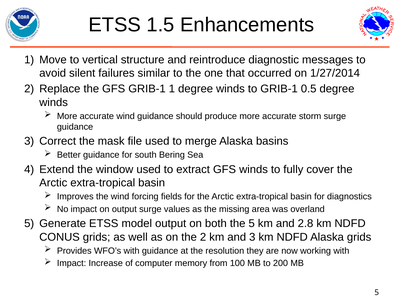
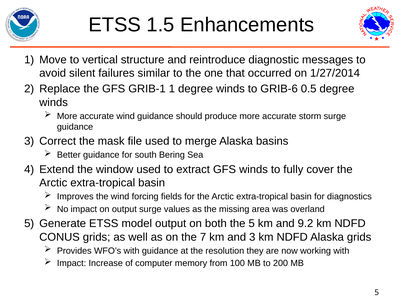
to GRIB-1: GRIB-1 -> GRIB-6
2.8: 2.8 -> 9.2
the 2: 2 -> 7
